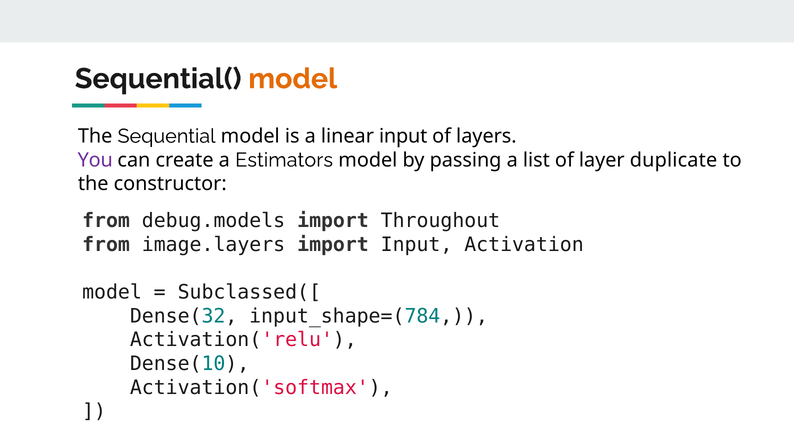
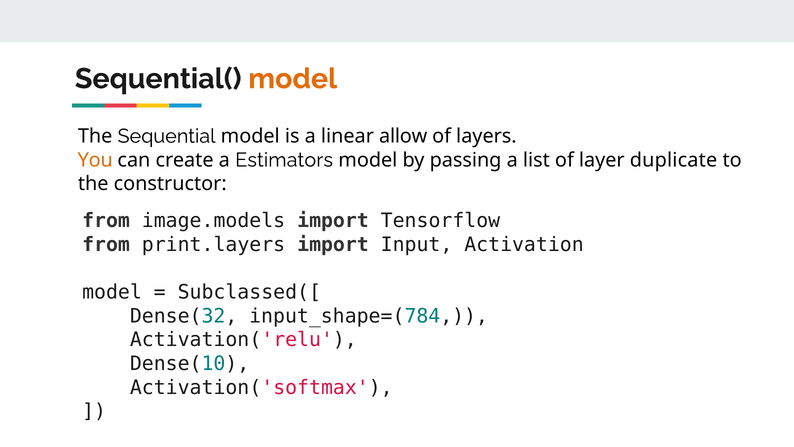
linear input: input -> allow
You colour: purple -> orange
debug.models: debug.models -> image.models
Throughout: Throughout -> Tensorflow
image.layers: image.layers -> print.layers
